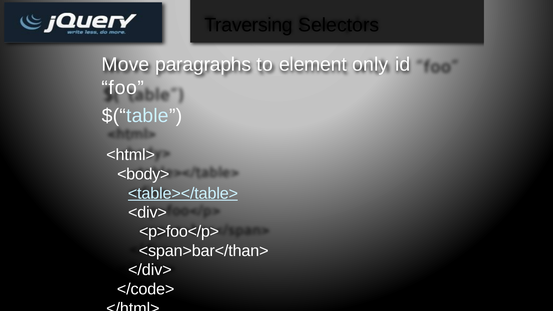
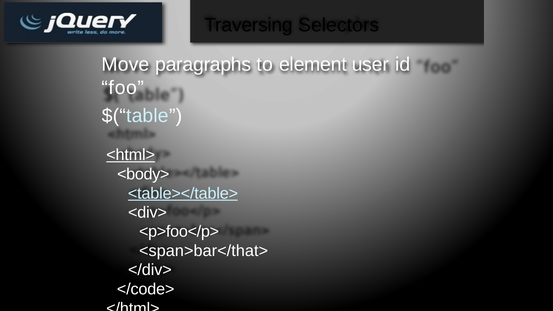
only: only -> user
<html> underline: none -> present
<span>bar</than>: <span>bar</than> -> <span>bar</that>
